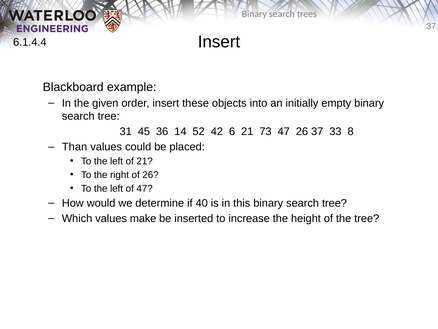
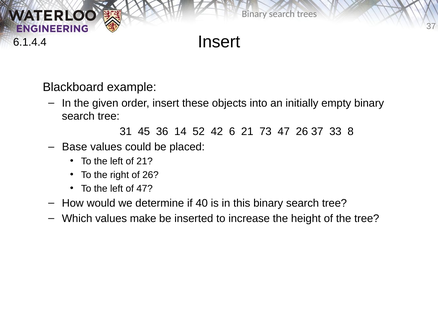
Than: Than -> Base
